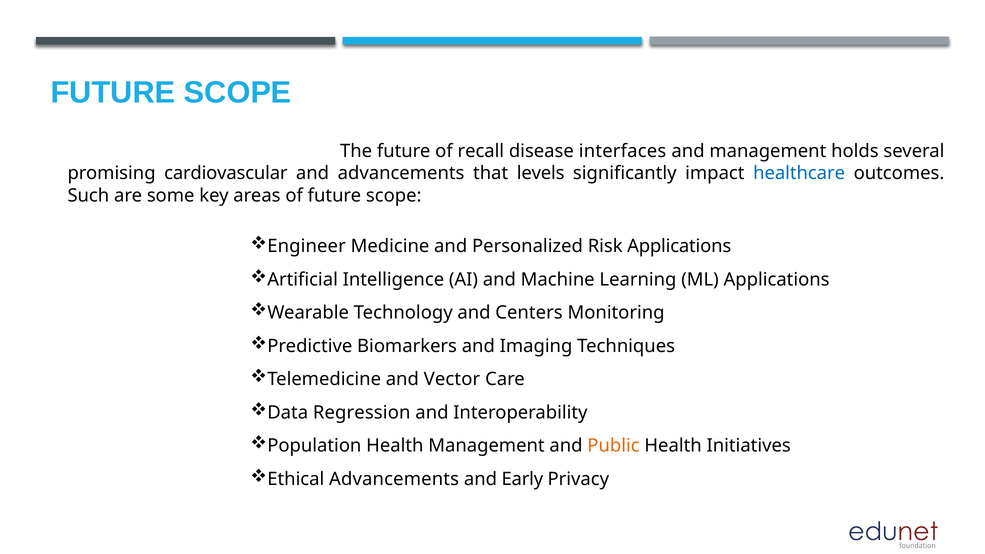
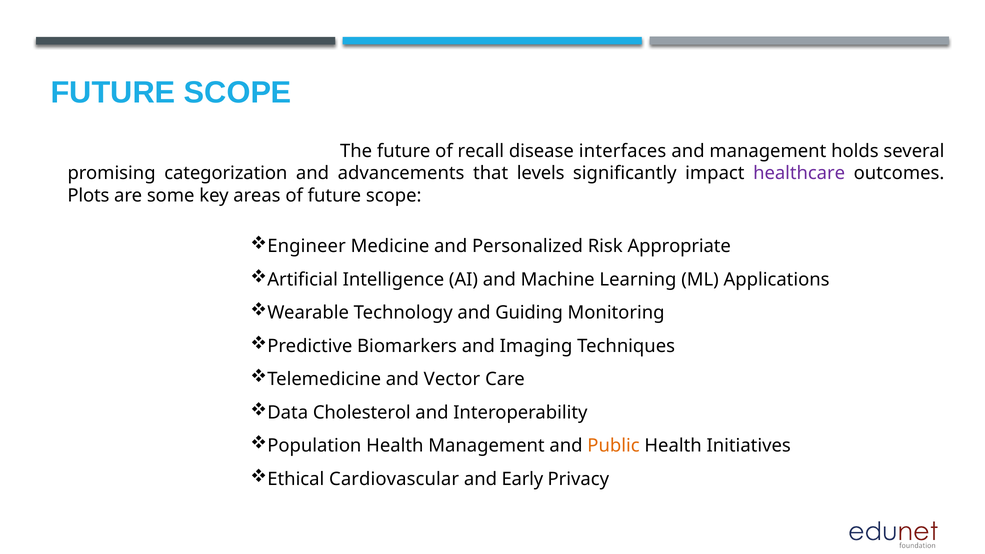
cardiovascular: cardiovascular -> categorization
healthcare colour: blue -> purple
Such: Such -> Plots
Risk Applications: Applications -> Appropriate
Centers: Centers -> Guiding
Regression: Regression -> Cholesterol
Ethical Advancements: Advancements -> Cardiovascular
